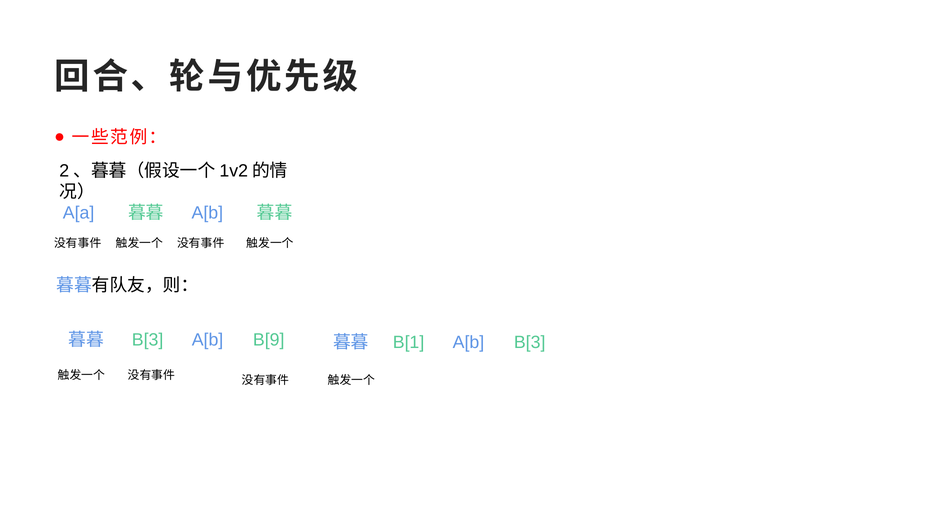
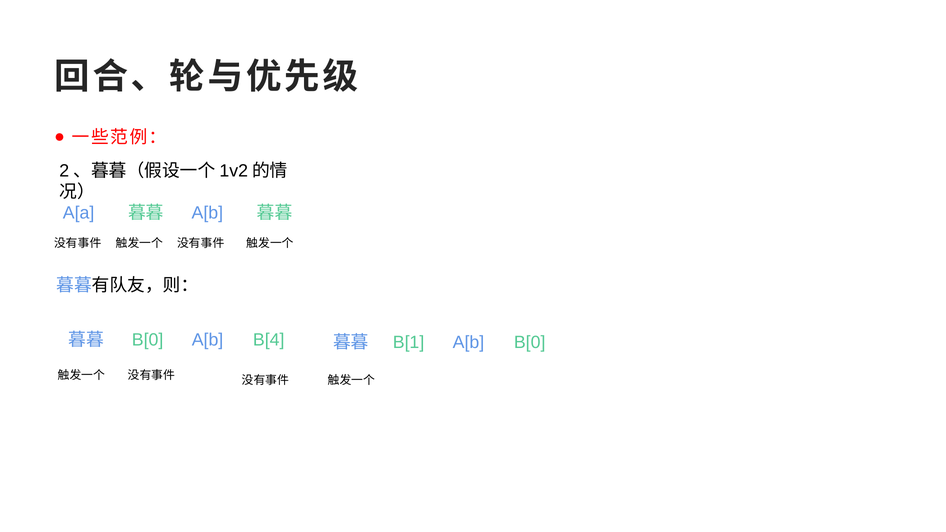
B[3 at (148, 340): B[3 -> B[0
B[9: B[9 -> B[4
A[b B[3: B[3 -> B[0
